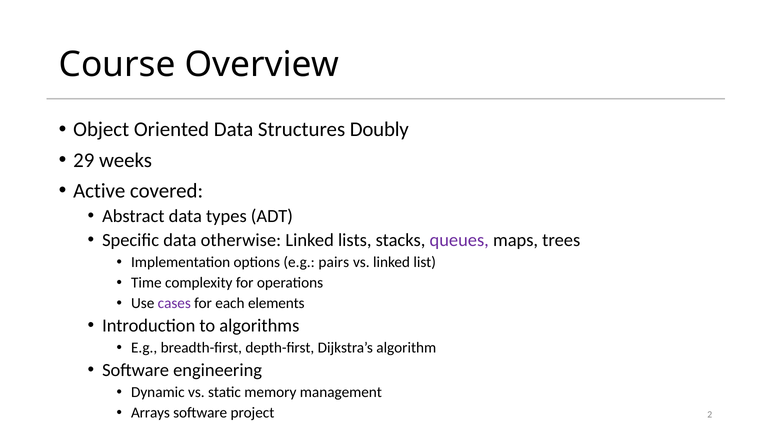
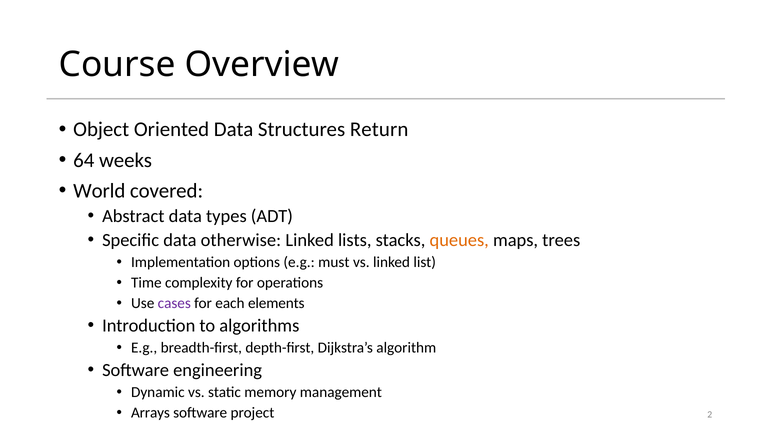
Doubly: Doubly -> Return
29: 29 -> 64
Active: Active -> World
queues colour: purple -> orange
pairs: pairs -> must
